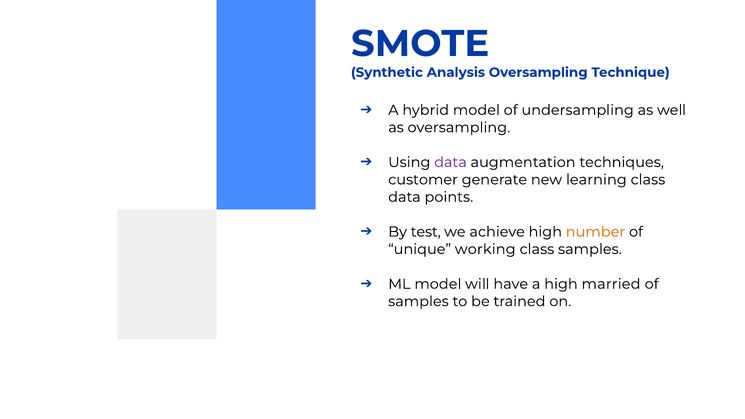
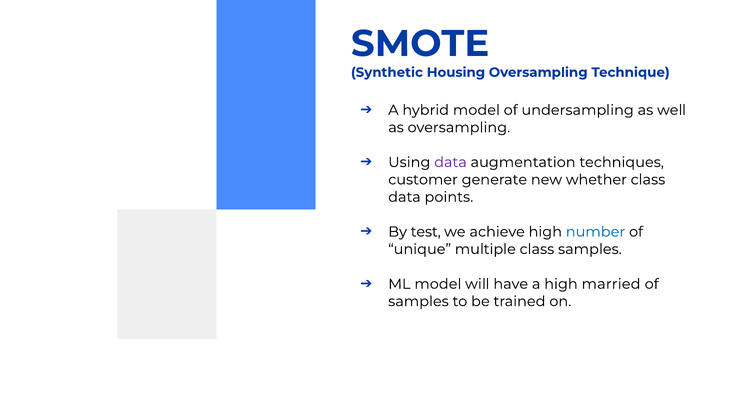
Analysis: Analysis -> Housing
learning: learning -> whether
number colour: orange -> blue
working: working -> multiple
